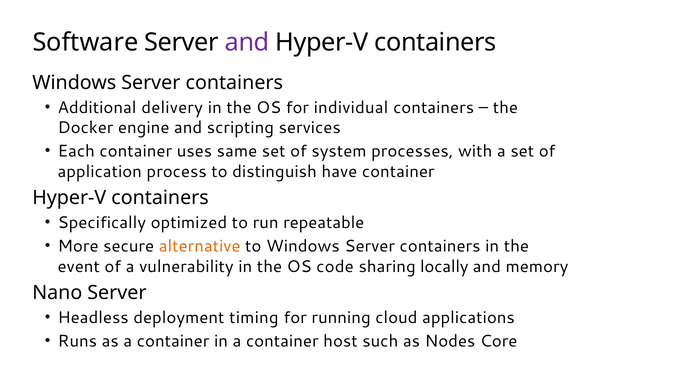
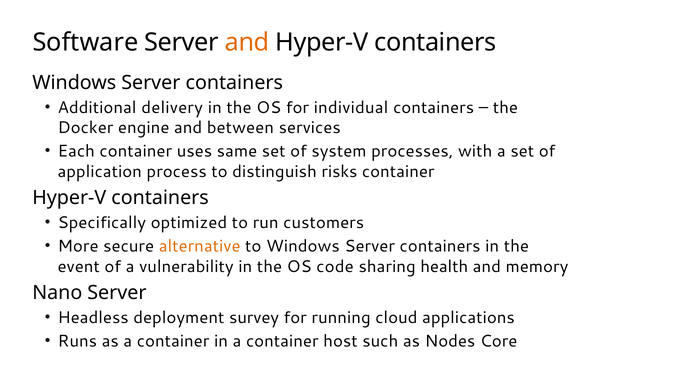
and at (247, 42) colour: purple -> orange
scripting: scripting -> between
have: have -> risks
repeatable: repeatable -> customers
locally: locally -> health
timing: timing -> survey
